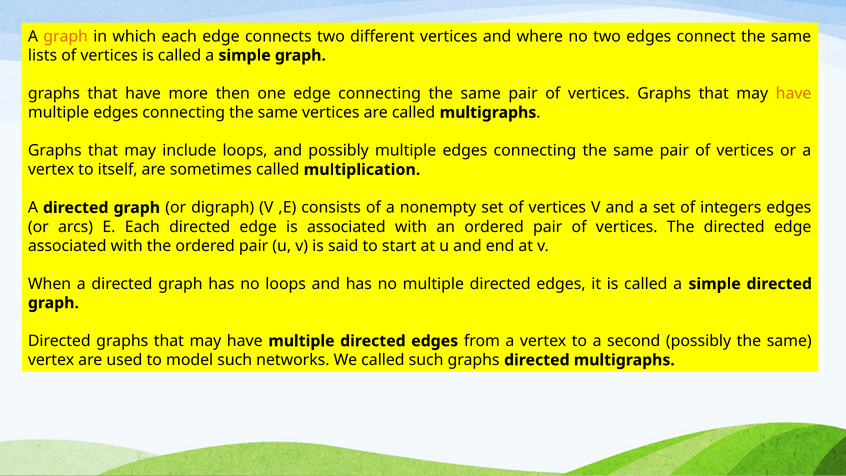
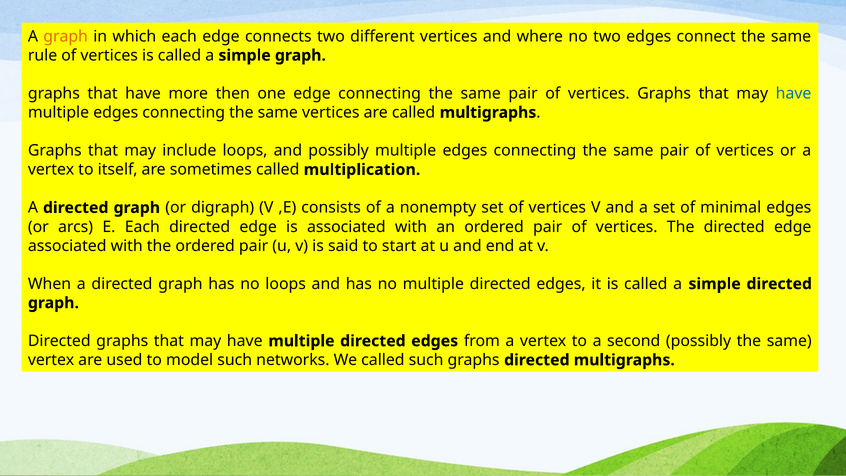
lists: lists -> rule
have at (794, 93) colour: orange -> blue
integers: integers -> minimal
